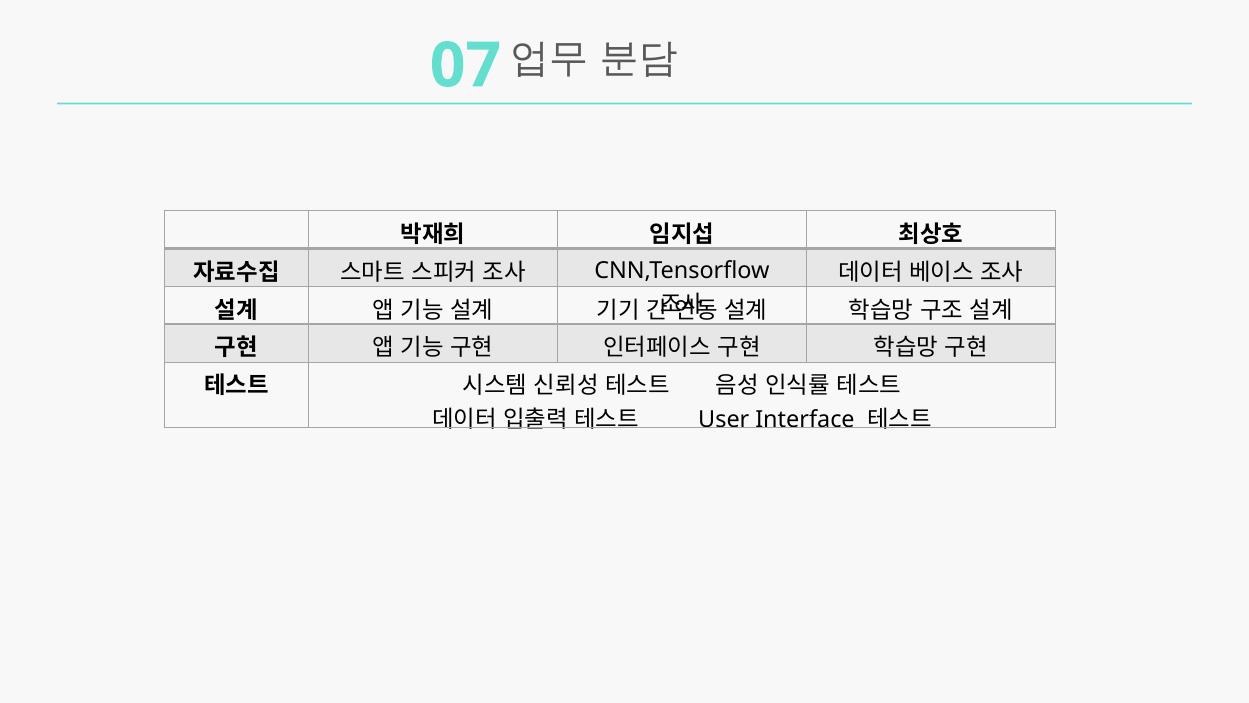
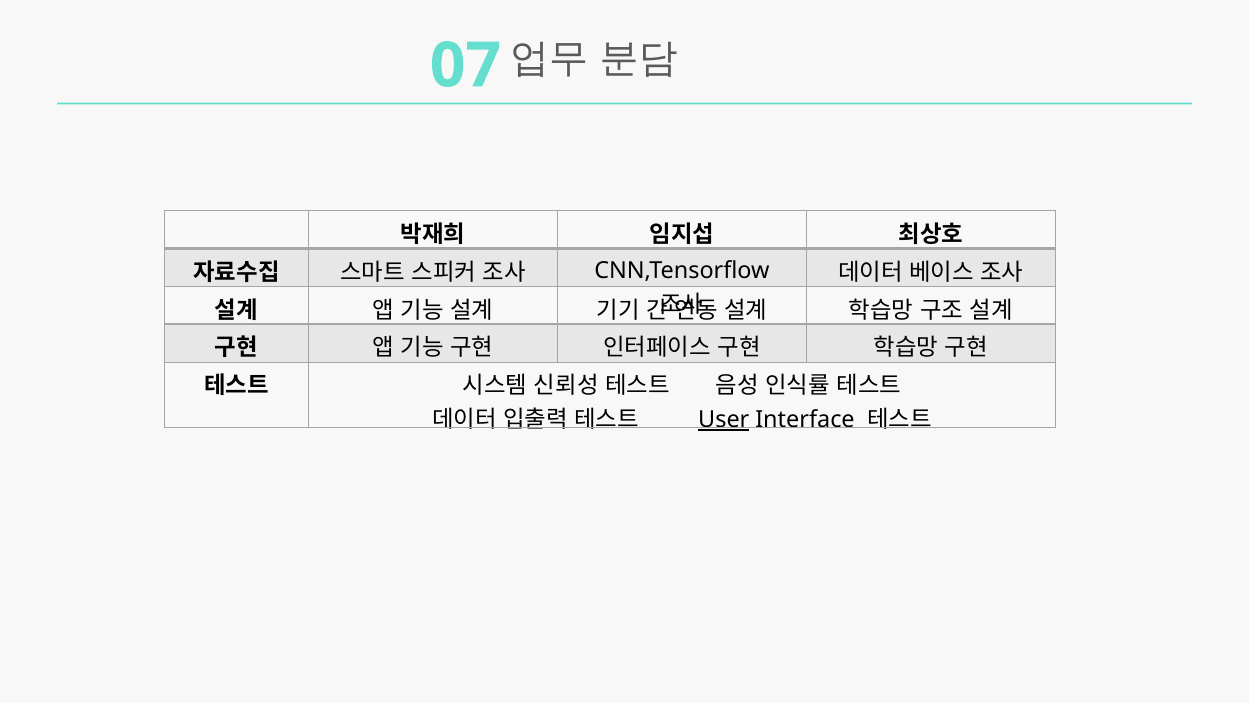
User underline: none -> present
